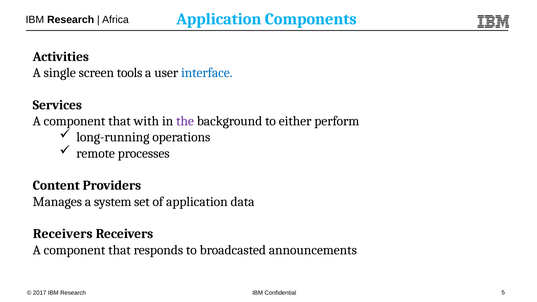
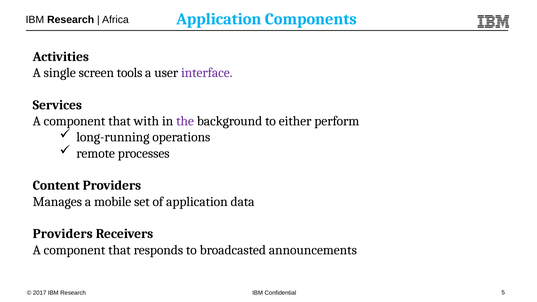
interface colour: blue -> purple
system: system -> mobile
Receivers at (63, 234): Receivers -> Providers
